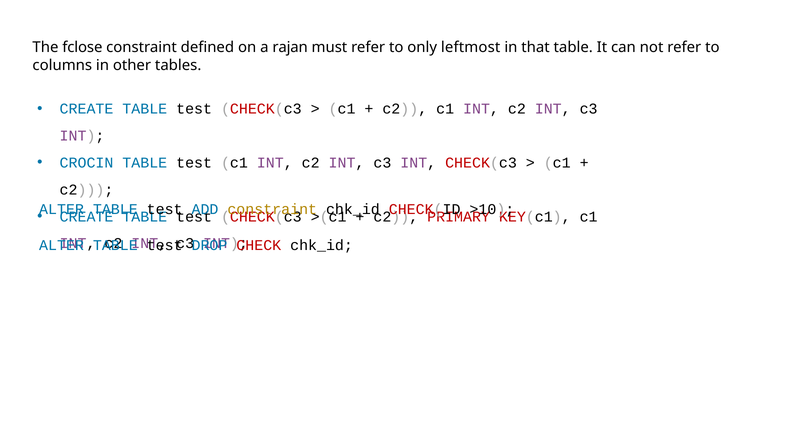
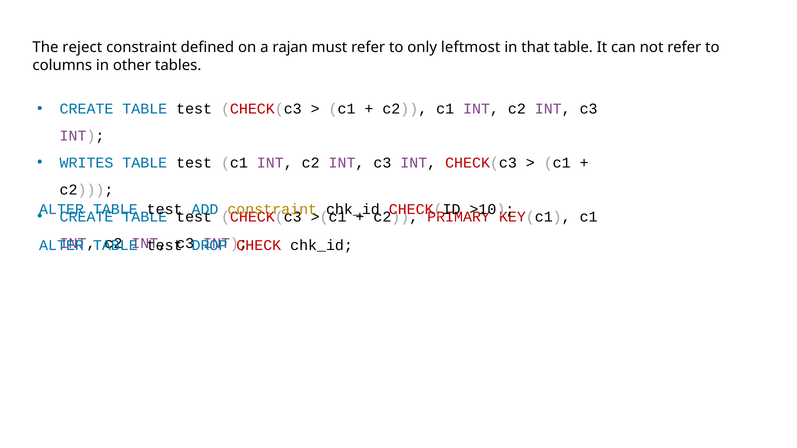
fclose: fclose -> reject
CROCIN: CROCIN -> WRITES
